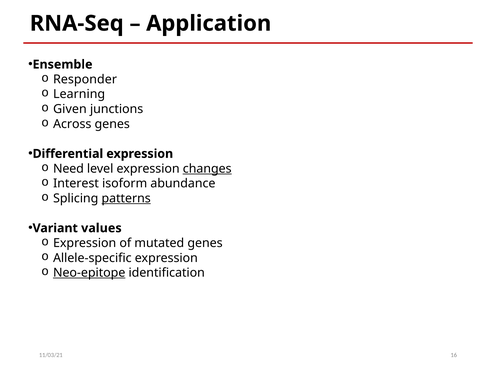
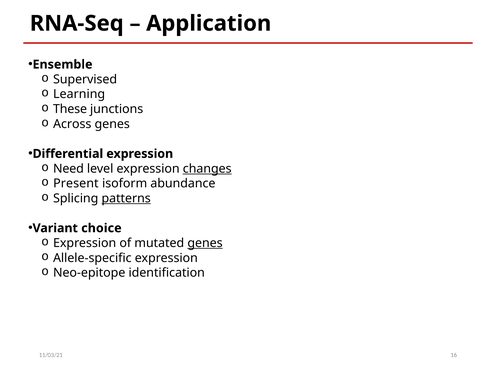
Responder: Responder -> Supervised
Given: Given -> These
Interest: Interest -> Present
values: values -> choice
genes at (205, 243) underline: none -> present
Neo-epitope underline: present -> none
